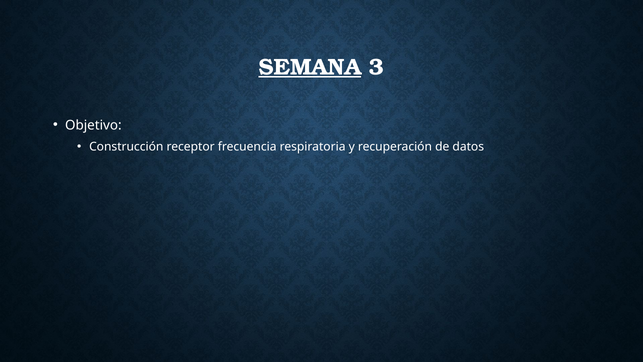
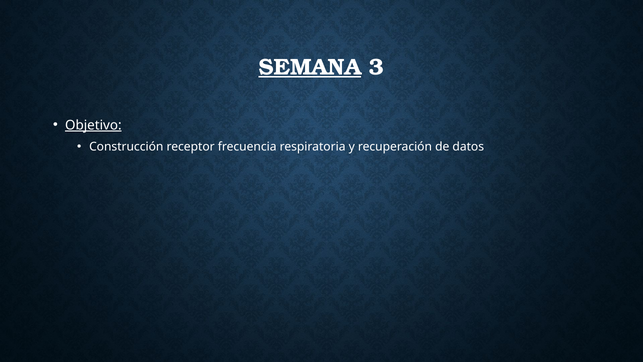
Objetivo underline: none -> present
